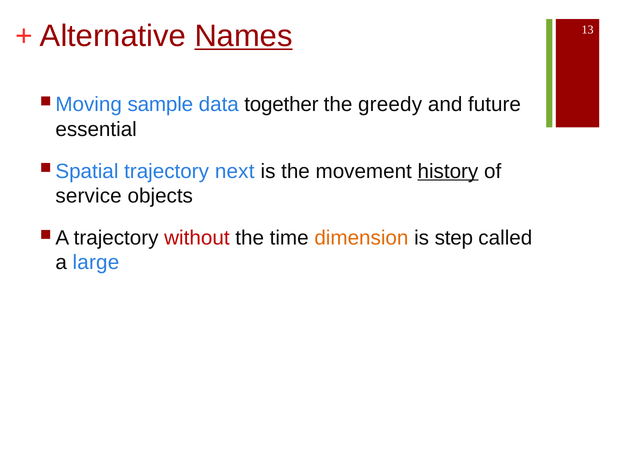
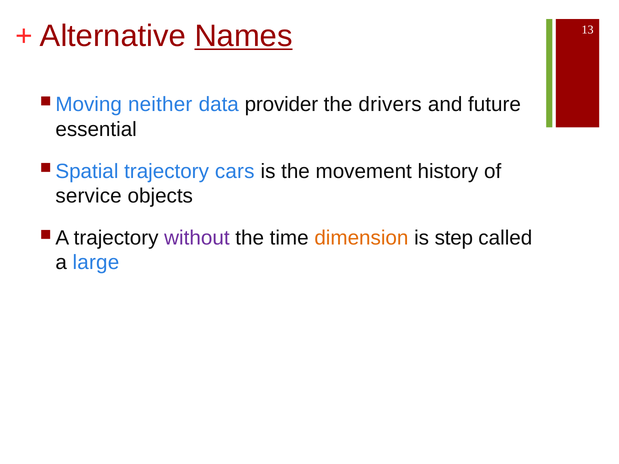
sample: sample -> neither
together: together -> provider
greedy: greedy -> drivers
next: next -> cars
history underline: present -> none
without colour: red -> purple
